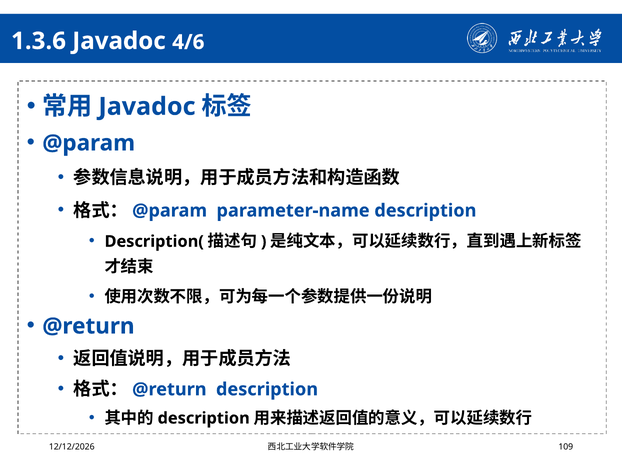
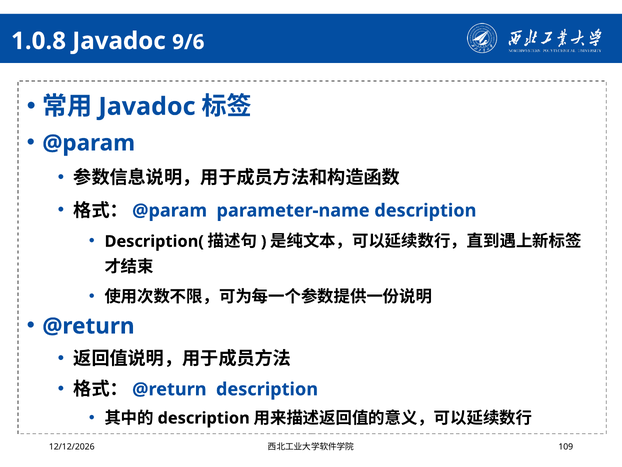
1.3.6: 1.3.6 -> 1.0.8
4/6: 4/6 -> 9/6
